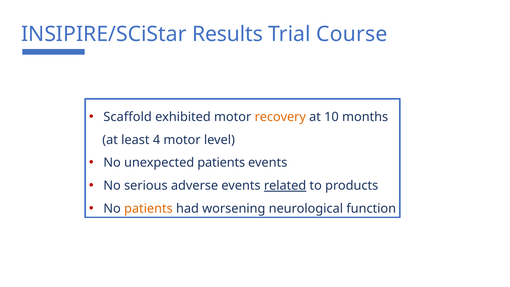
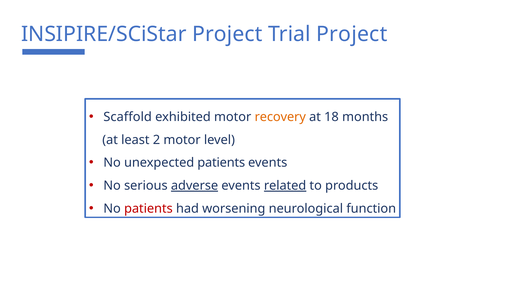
INSIPIRE/SCiStar Results: Results -> Project
Trial Course: Course -> Project
10: 10 -> 18
4: 4 -> 2
adverse underline: none -> present
patients at (148, 209) colour: orange -> red
